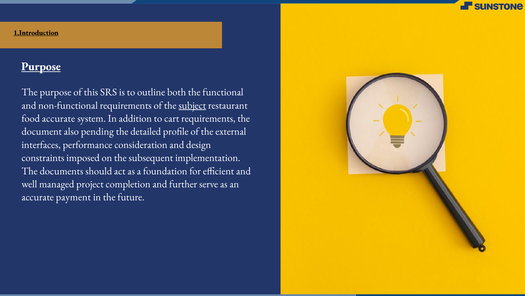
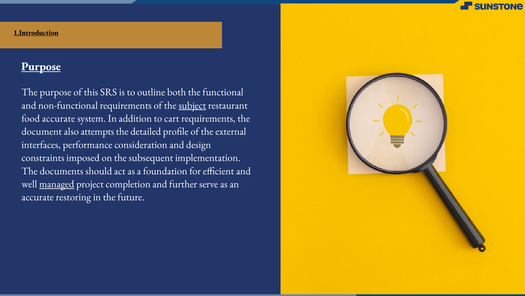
pending: pending -> attempts
managed underline: none -> present
payment: payment -> restoring
